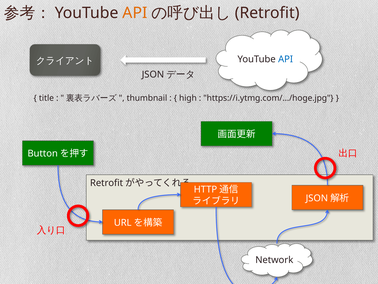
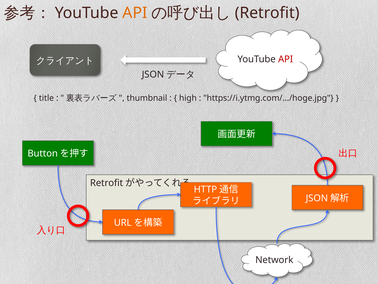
API at (286, 59) colour: blue -> red
